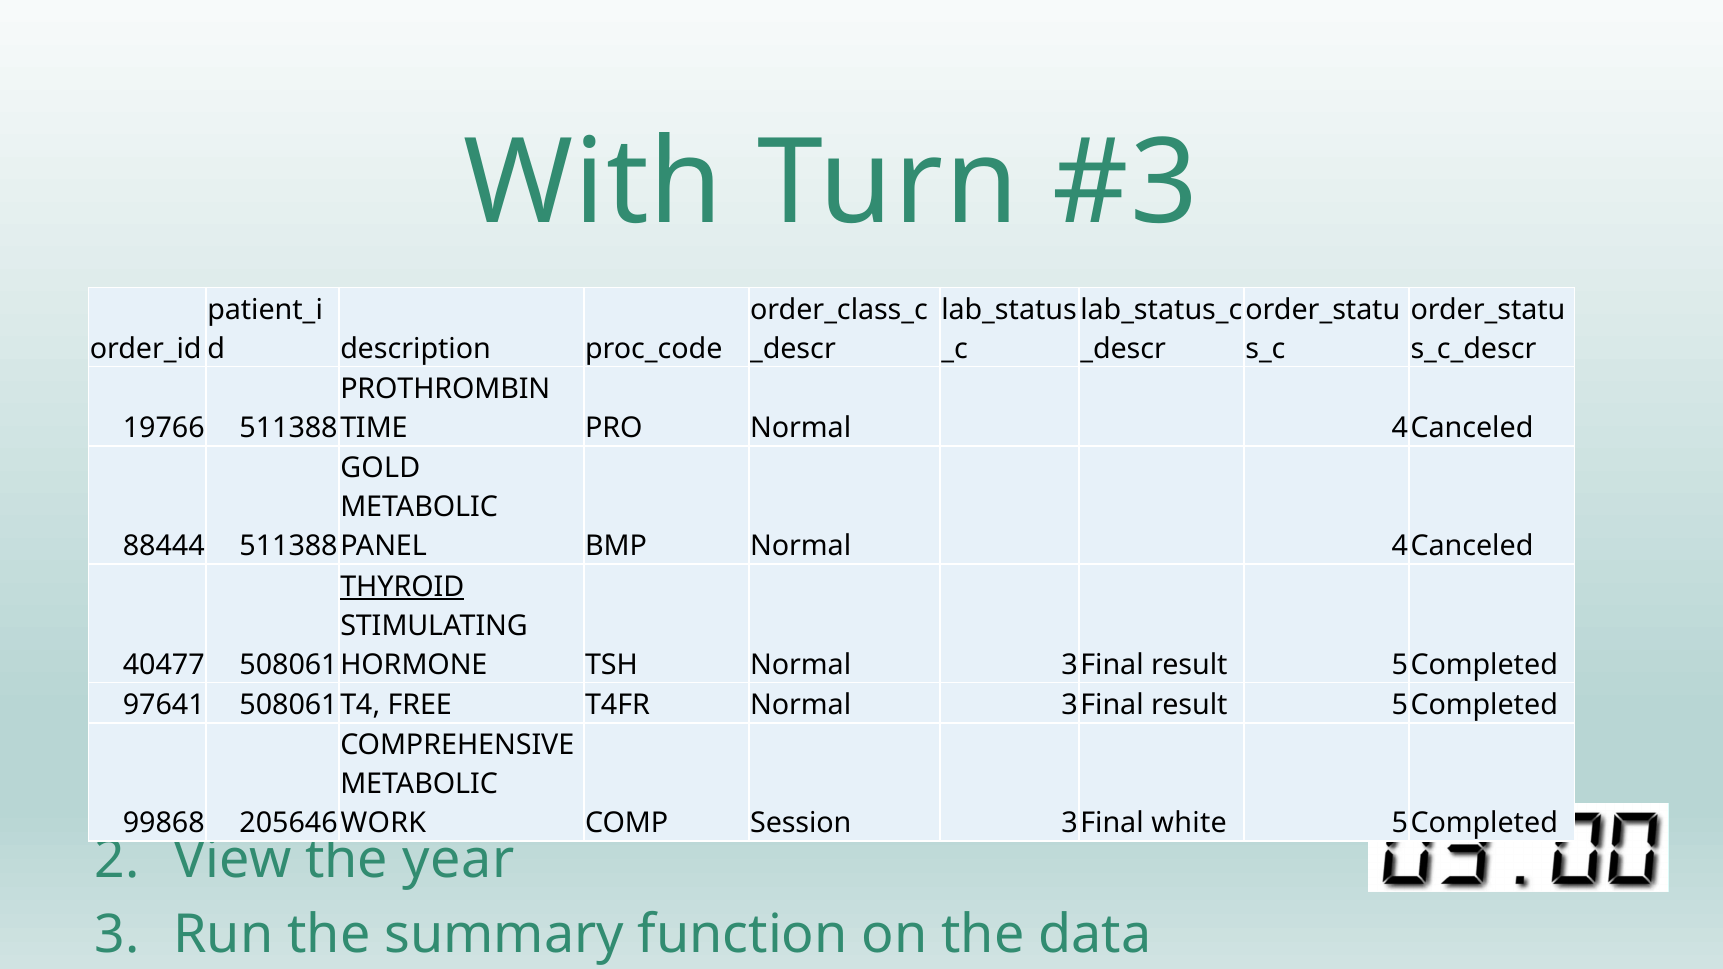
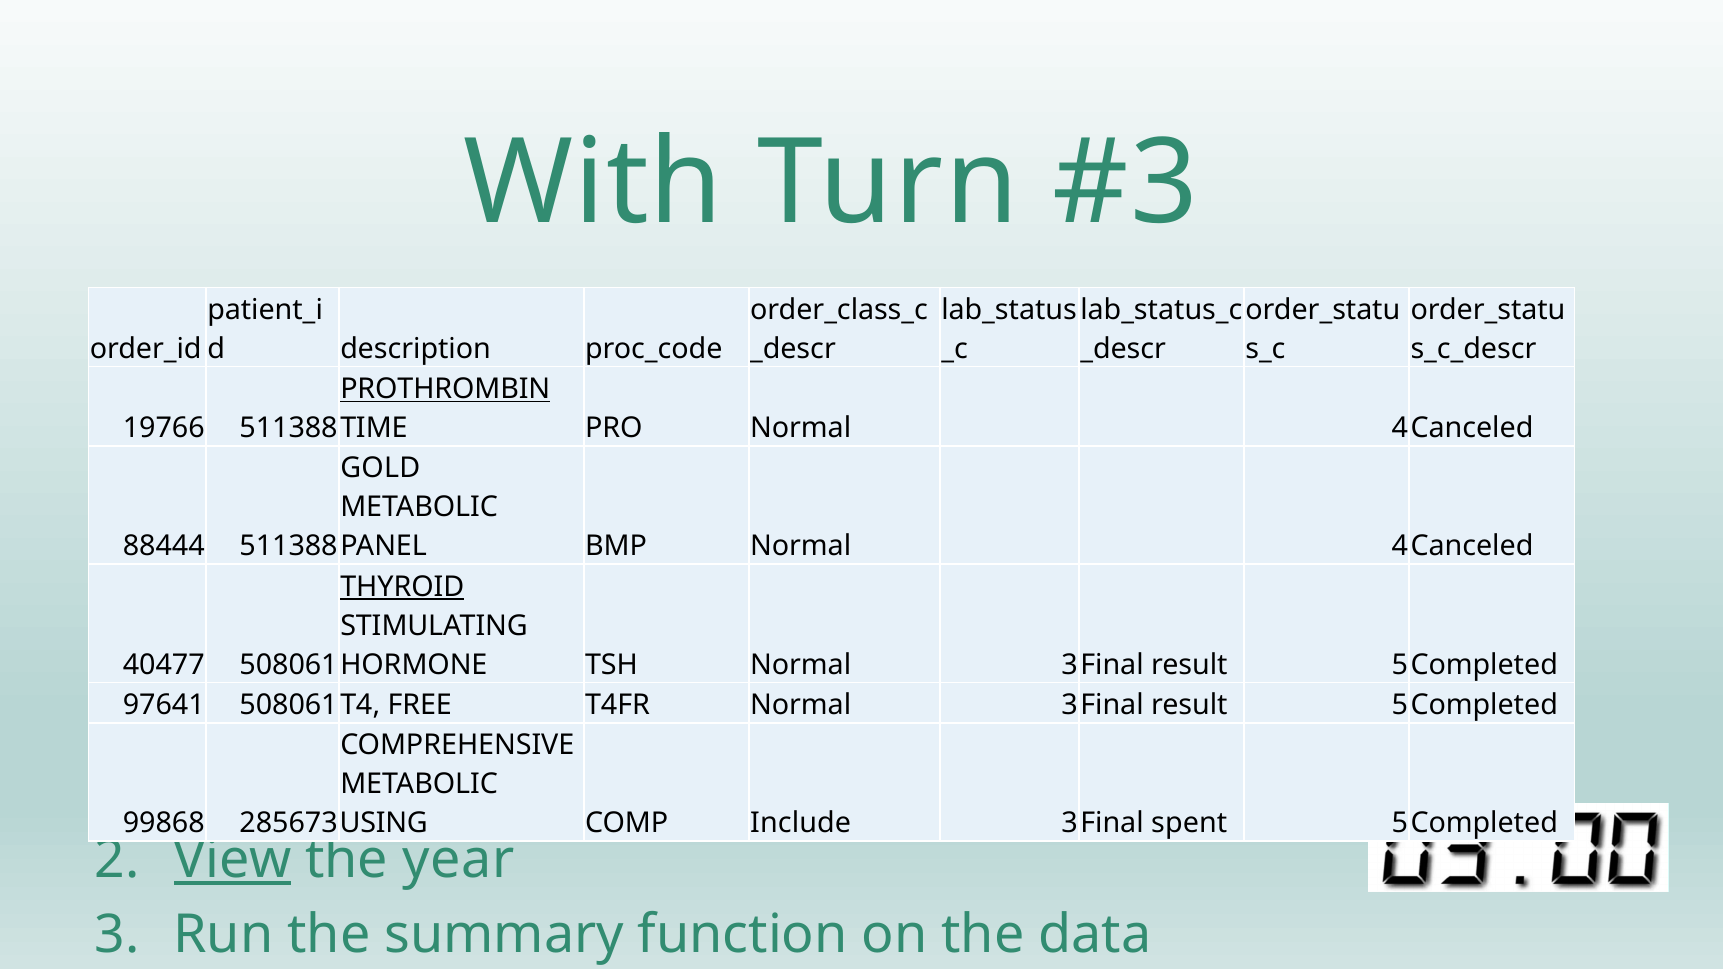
PROTHROMBIN underline: none -> present
205646: 205646 -> 285673
WORK: WORK -> USING
Session: Session -> Include
white: white -> spent
View underline: none -> present
